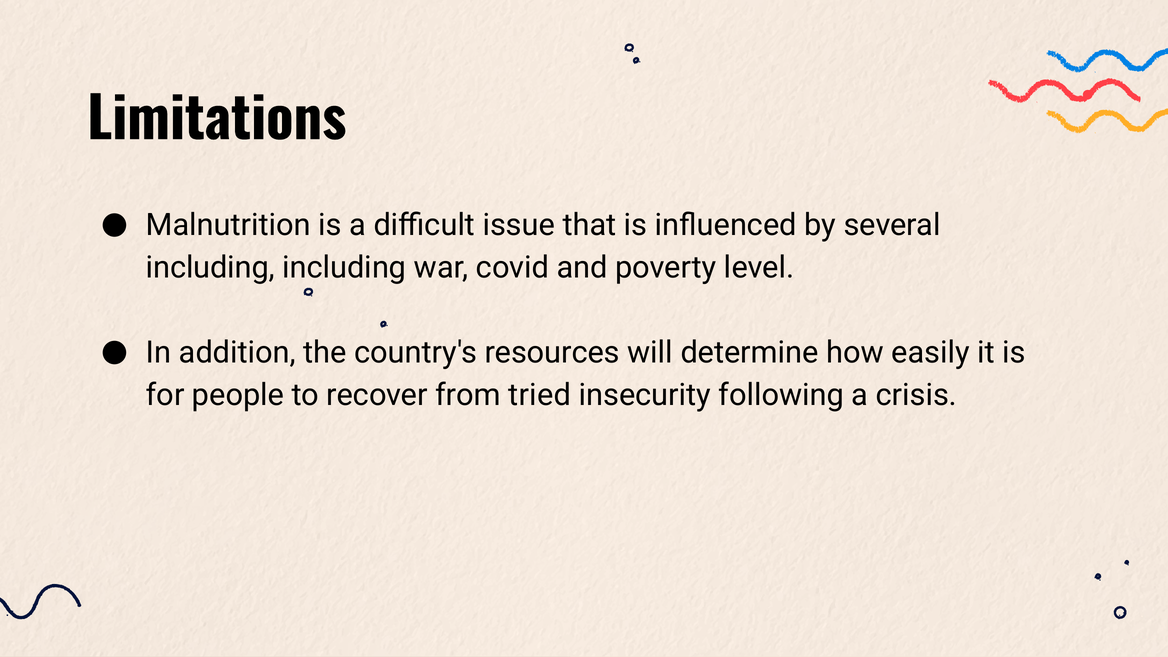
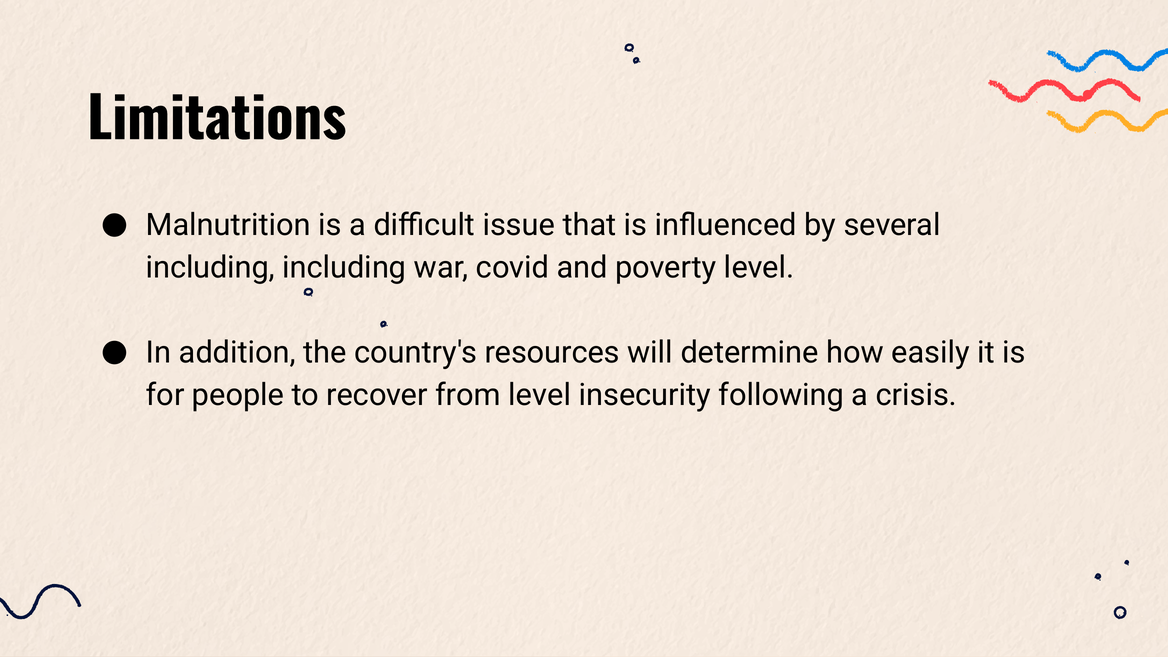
from tried: tried -> level
